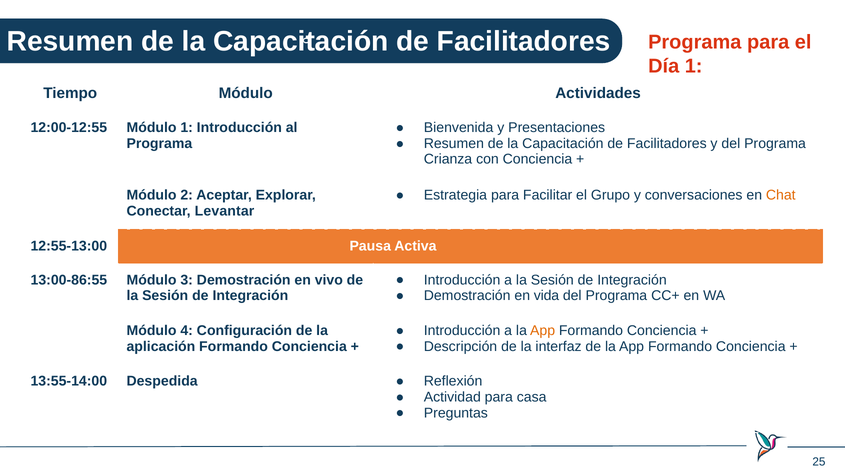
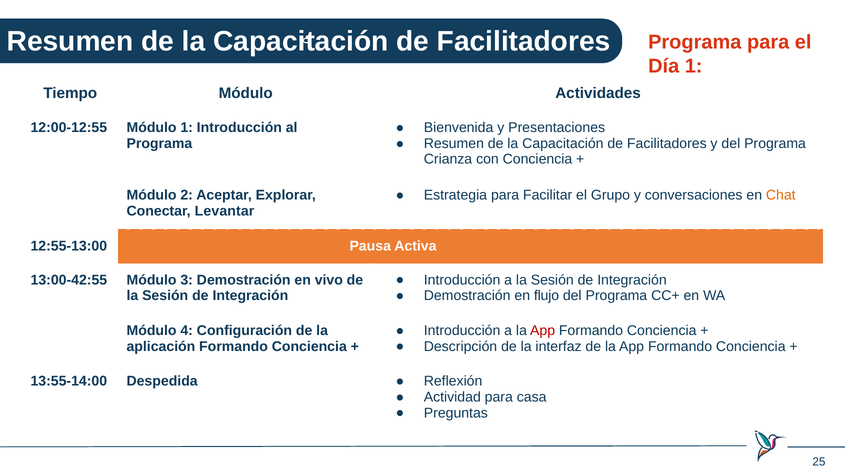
13:00-86:55: 13:00-86:55 -> 13:00-42:55
vida: vida -> flujo
App at (543, 330) colour: orange -> red
